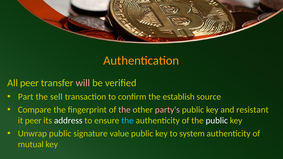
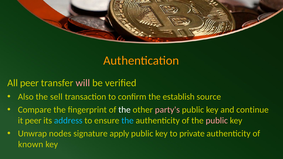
Part: Part -> Also
the at (124, 110) colour: pink -> white
resistant: resistant -> continue
address colour: white -> light blue
public at (217, 121) colour: white -> pink
Unwrap public: public -> nodes
value: value -> apply
system: system -> private
mutual: mutual -> known
